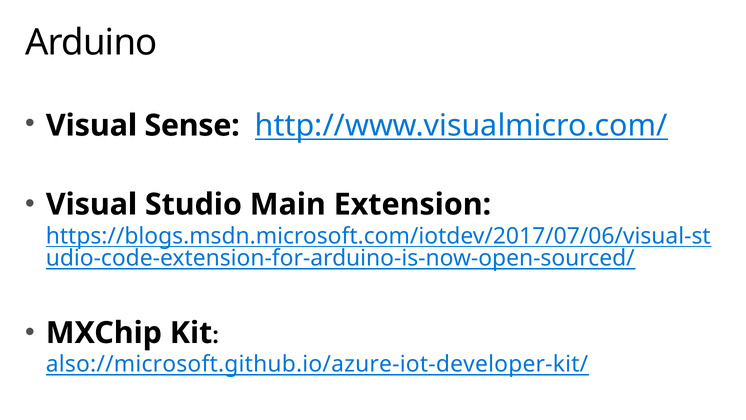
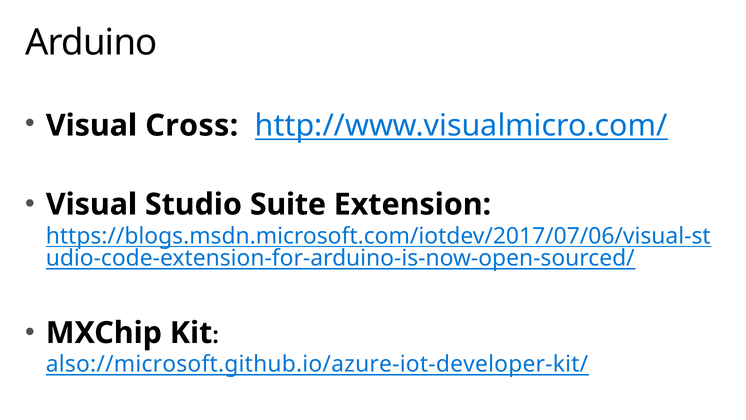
Sense: Sense -> Cross
Main: Main -> Suite
